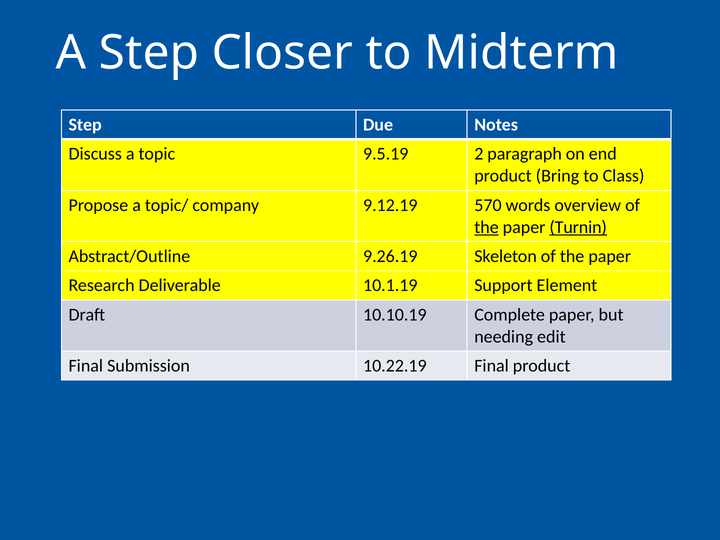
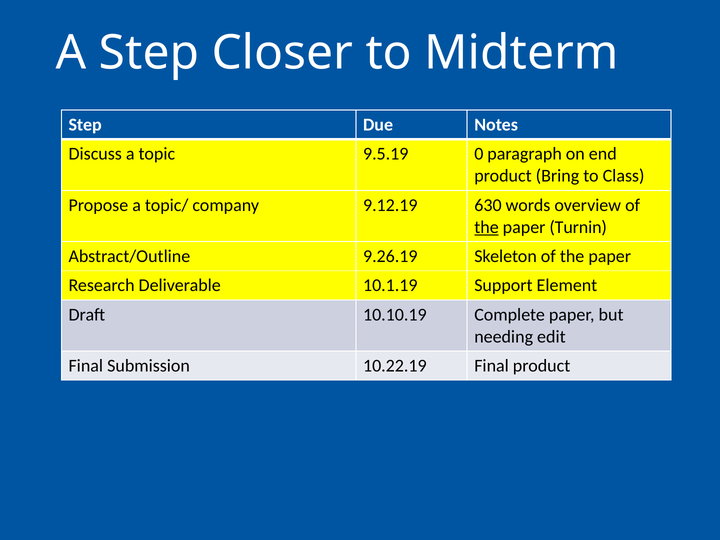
2: 2 -> 0
570: 570 -> 630
Turnin underline: present -> none
